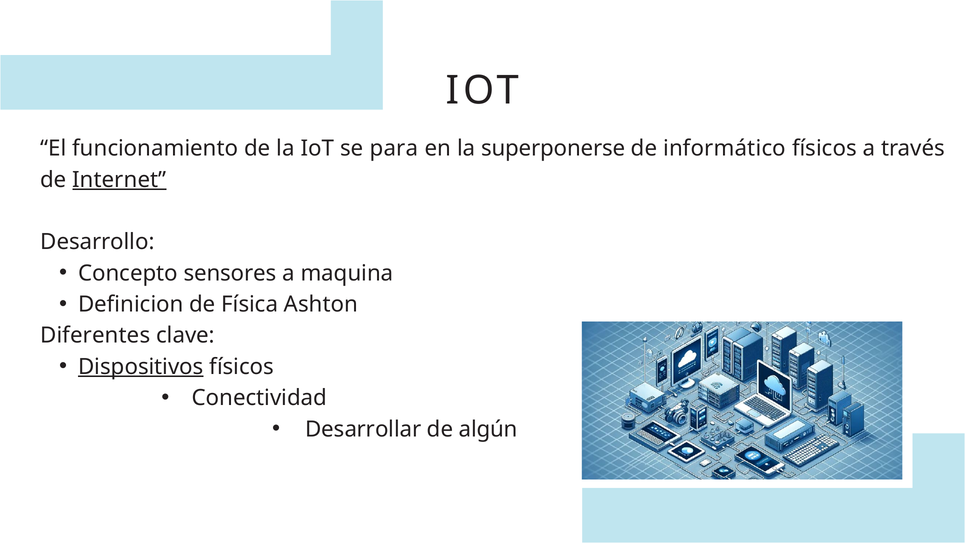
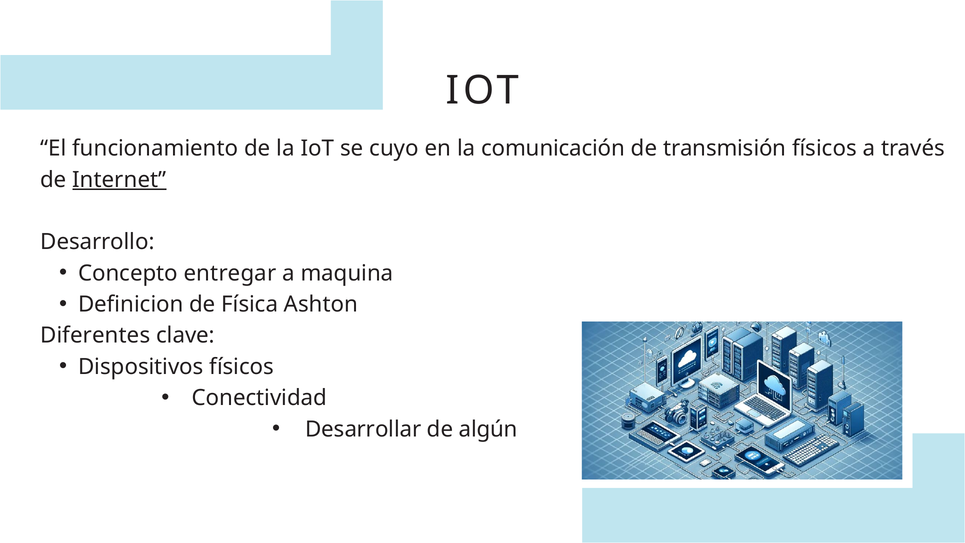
para: para -> cuyo
superponerse: superponerse -> comunicación
informático: informático -> transmisión
sensores: sensores -> entregar
Dispositivos underline: present -> none
